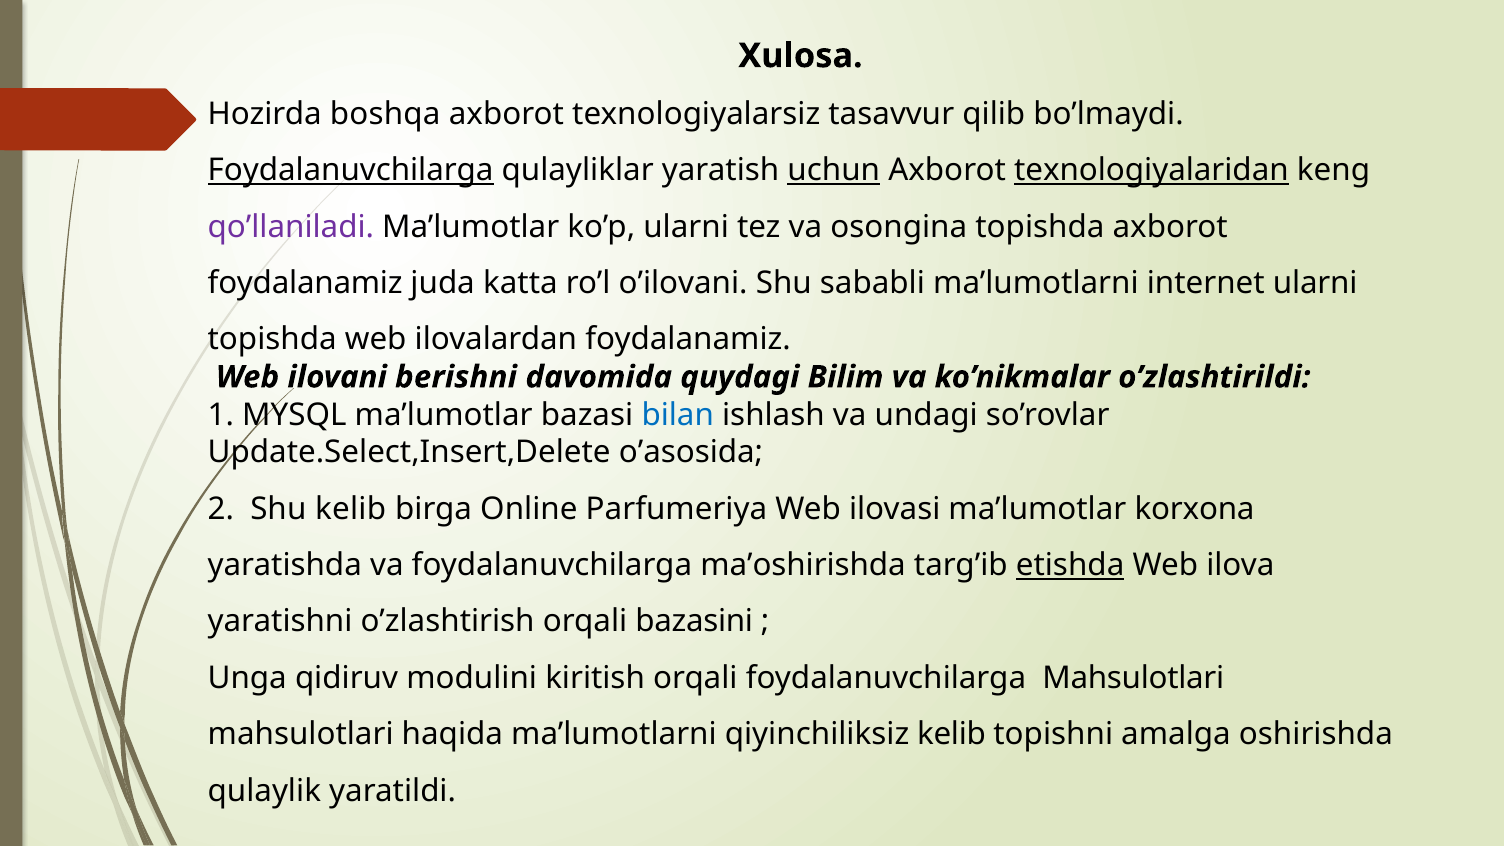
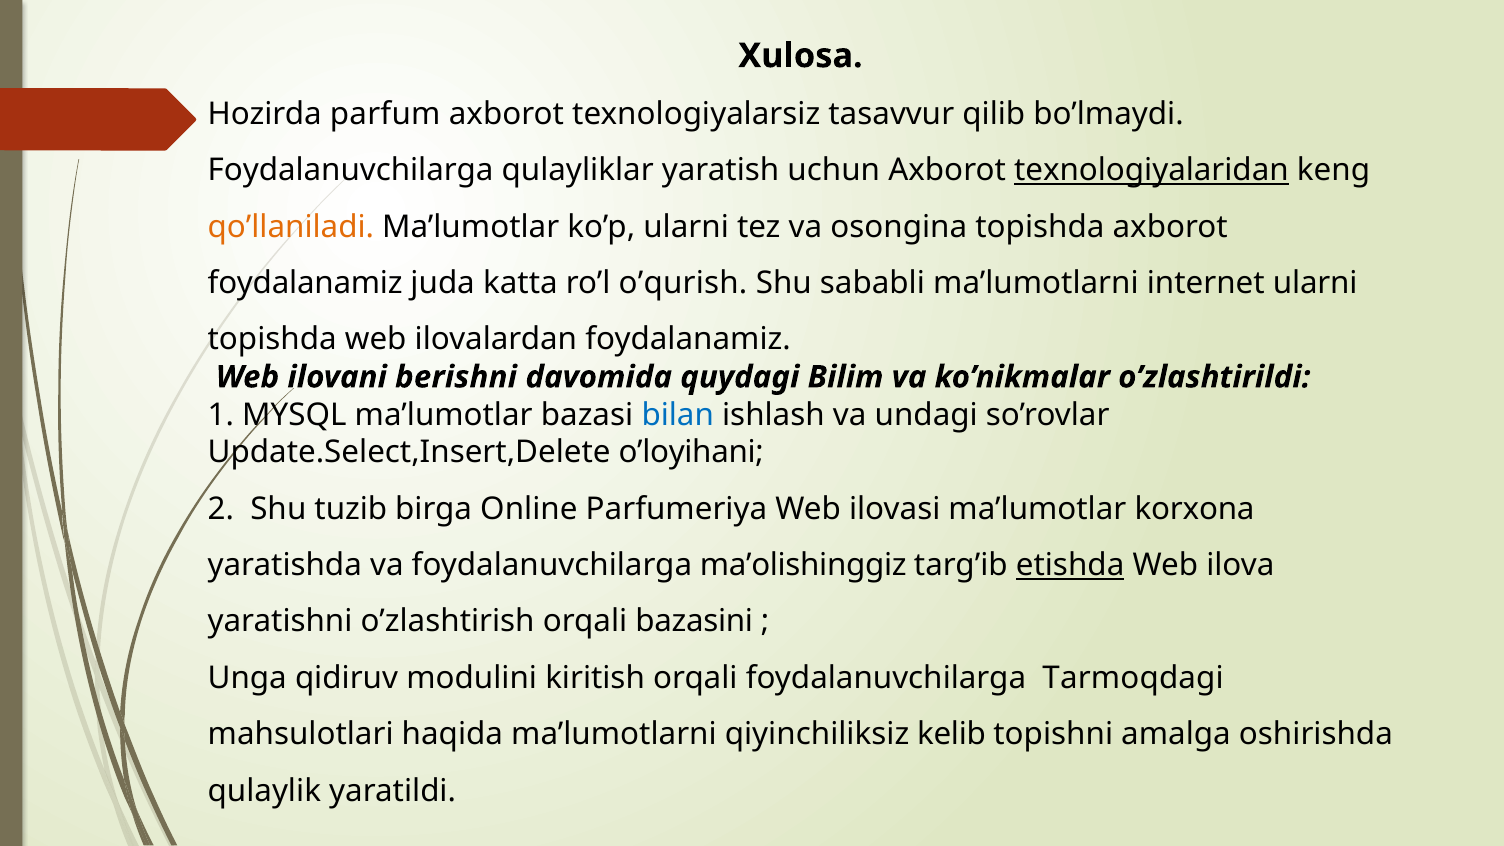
boshqa: boshqa -> parfum
Foydalanuvchilarga at (351, 170) underline: present -> none
uchun underline: present -> none
qo’llaniladi colour: purple -> orange
o’ilovani: o’ilovani -> o’qurish
o’asosida: o’asosida -> o’loyihani
Shu kelib: kelib -> tuzib
ma’oshirishda: ma’oshirishda -> ma’olishinggiz
foydalanuvchilarga Mahsulotlari: Mahsulotlari -> Tarmoqdagi
